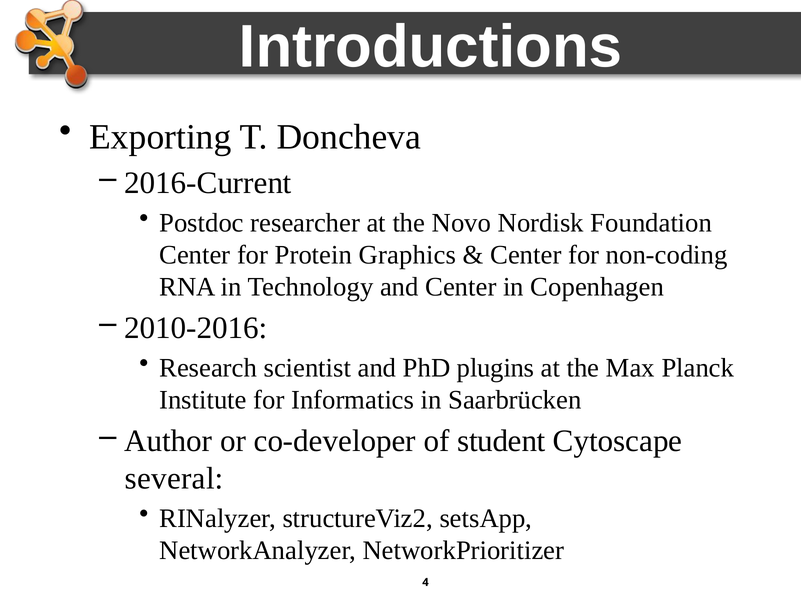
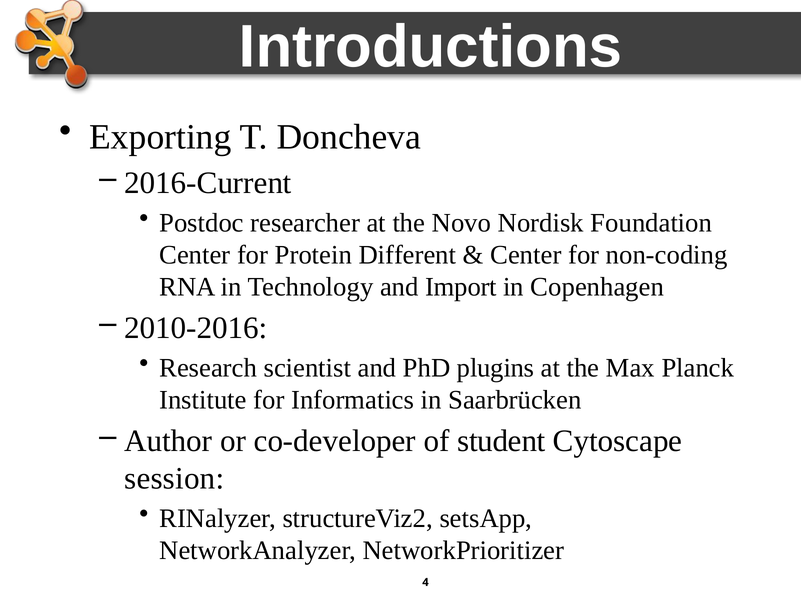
Graphics: Graphics -> Different
and Center: Center -> Import
several: several -> session
